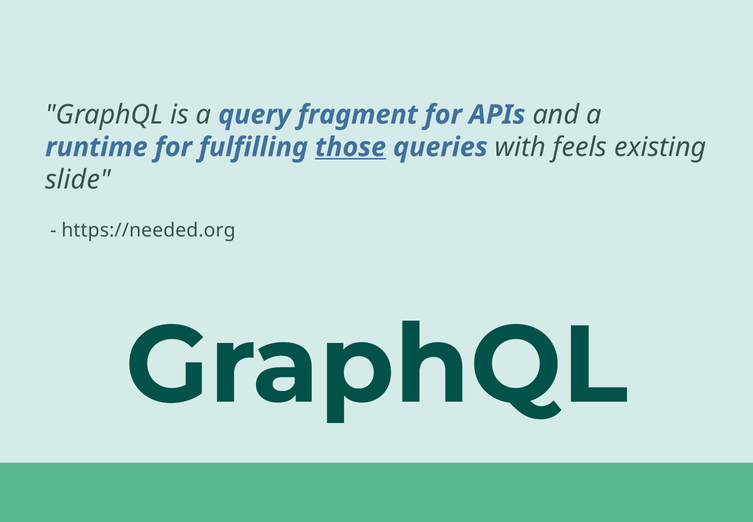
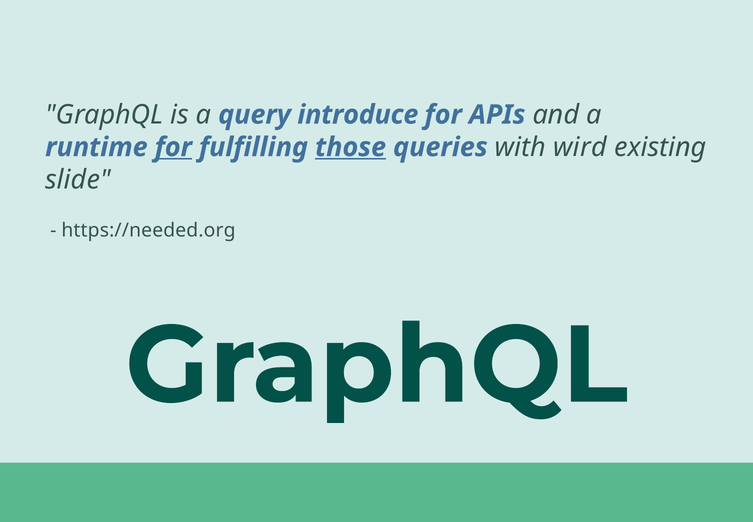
fragment: fragment -> introduce
for at (173, 147) underline: none -> present
feels: feels -> wird
